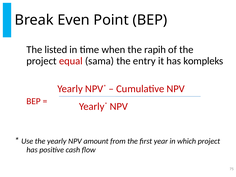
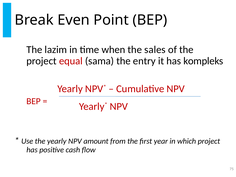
listed: listed -> lazim
rapih: rapih -> sales
